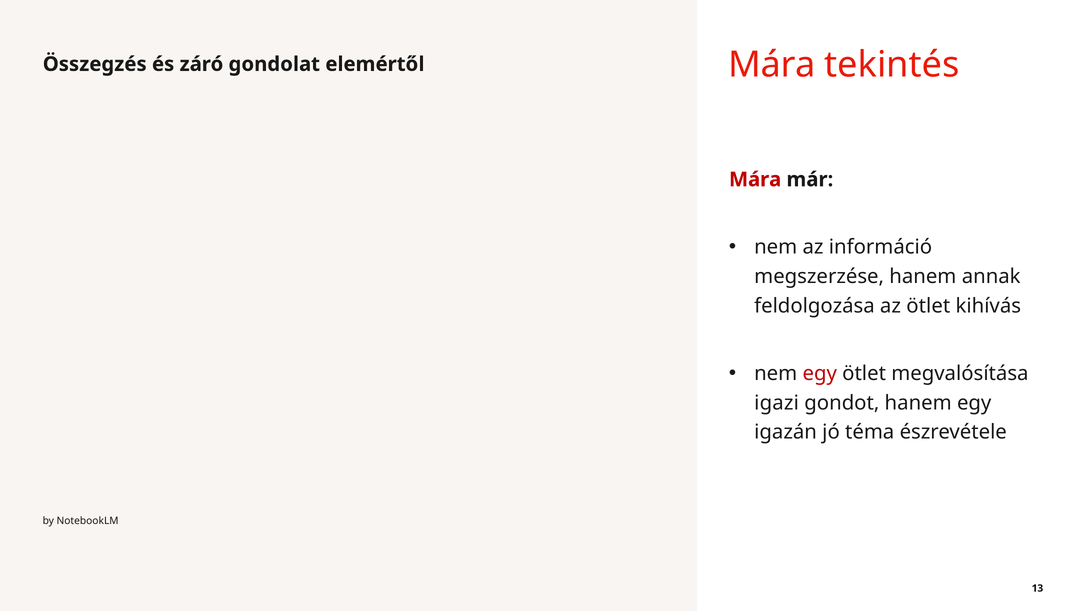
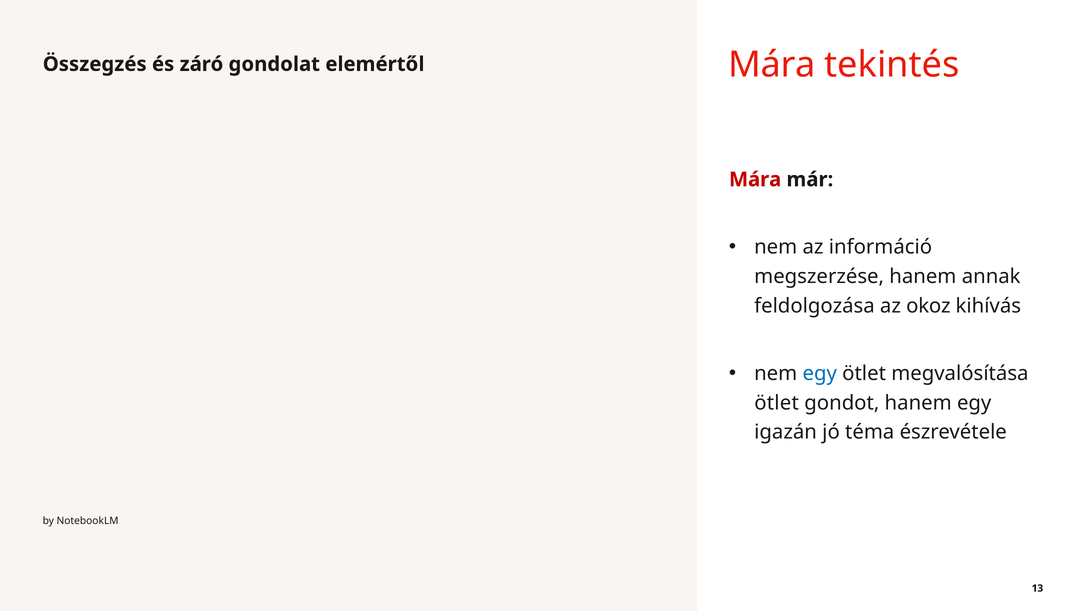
az ötlet: ötlet -> okoz
egy at (820, 373) colour: red -> blue
igazi at (777, 403): igazi -> ötlet
